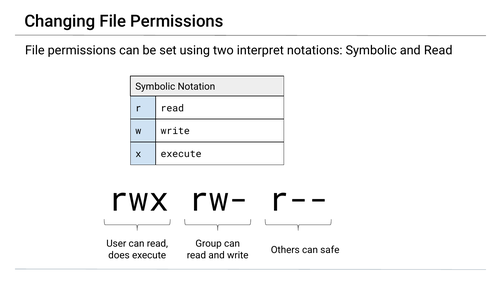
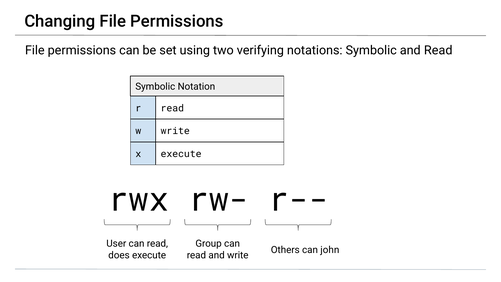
interpret: interpret -> verifying
safe: safe -> john
